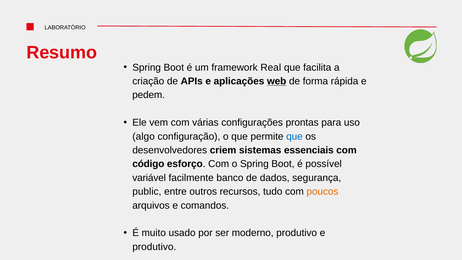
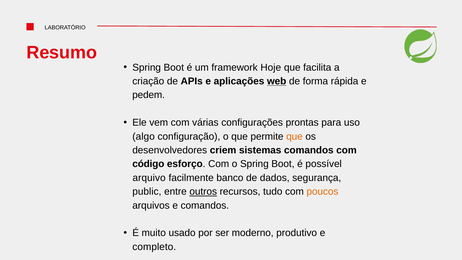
Real: Real -> Hoje
que at (295, 136) colour: blue -> orange
sistemas essenciais: essenciais -> comandos
variável: variável -> arquivo
outros underline: none -> present
produtivo at (154, 247): produtivo -> completo
